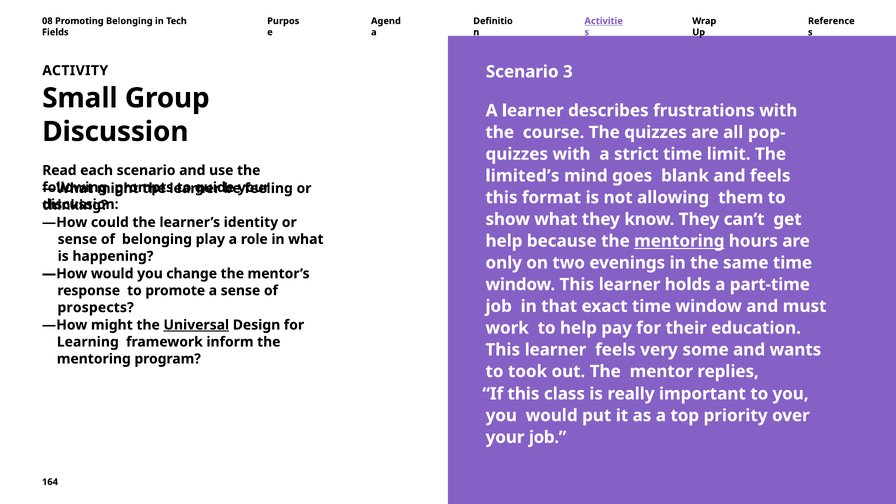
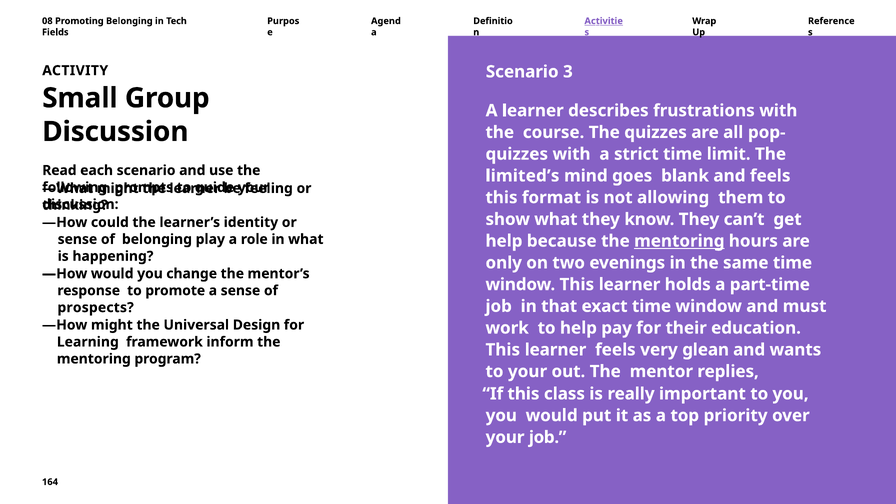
Universal underline: present -> none
some: some -> glean
to took: took -> your
